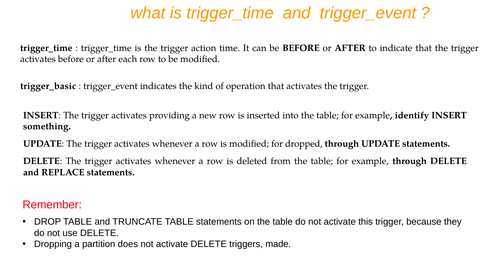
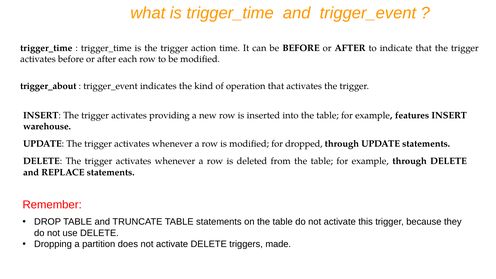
trigger_basic: trigger_basic -> trigger_about
identify: identify -> features
something: something -> warehouse
